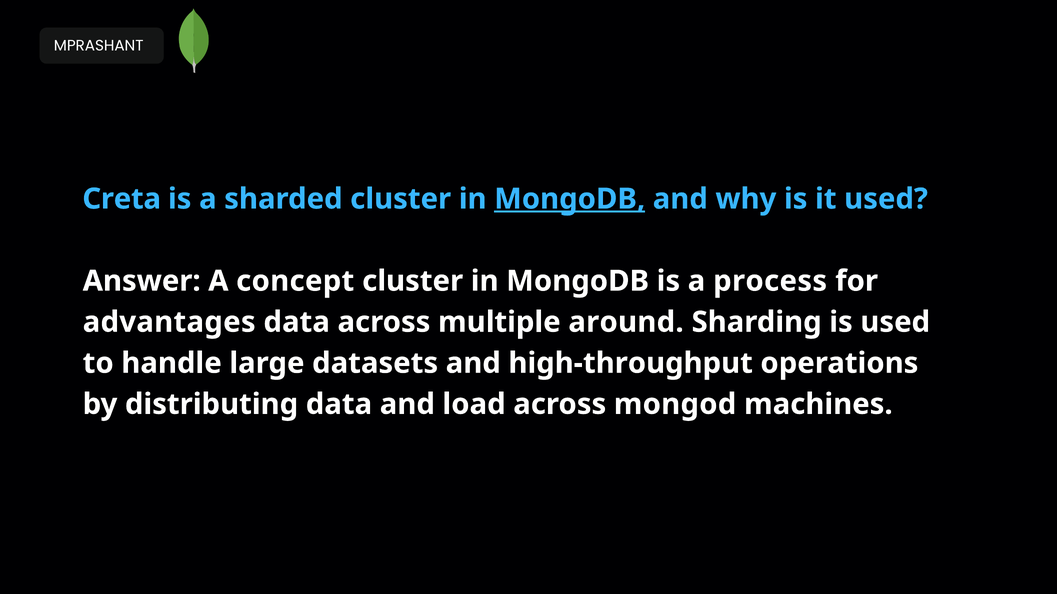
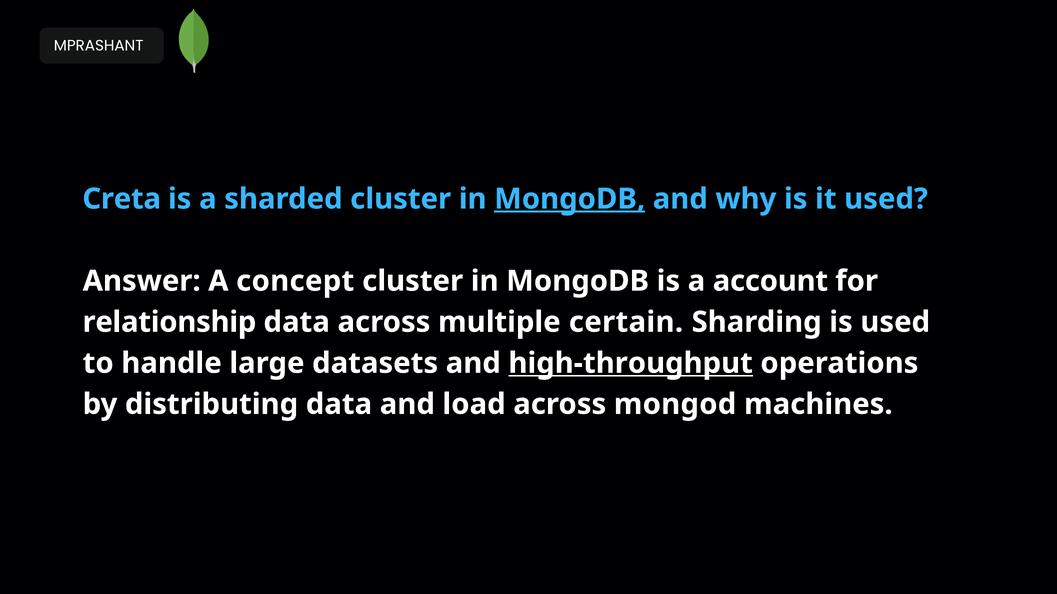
process: process -> account
advantages: advantages -> relationship
around: around -> certain
high-throughput underline: none -> present
